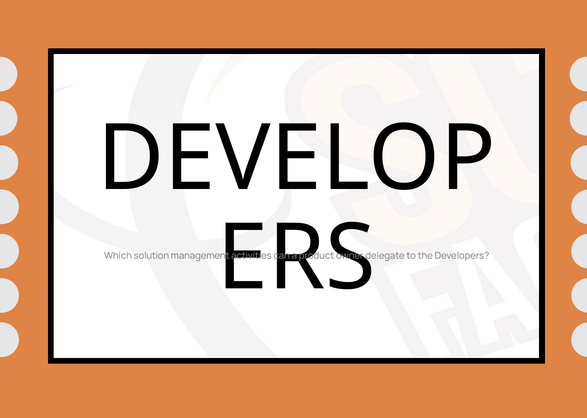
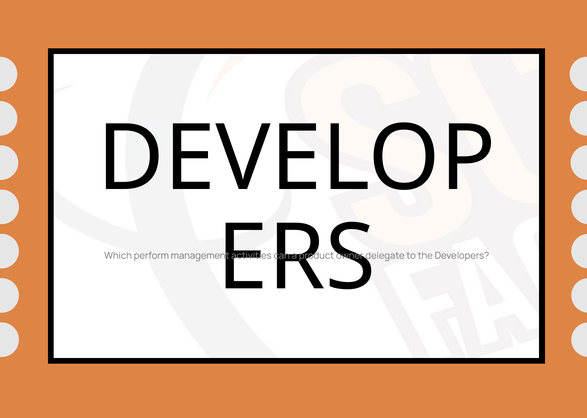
solution: solution -> perform
